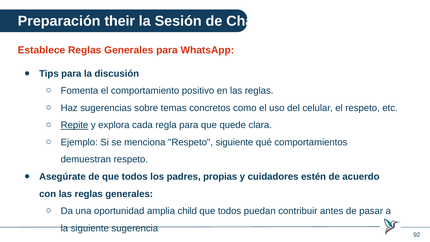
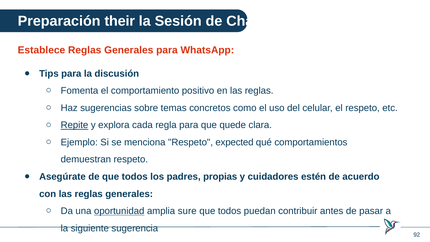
Respeto siguiente: siguiente -> expected
oportunidad underline: none -> present
child: child -> sure
